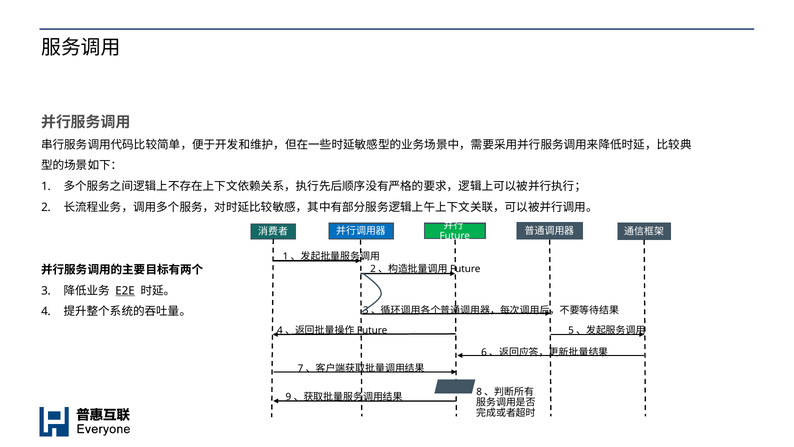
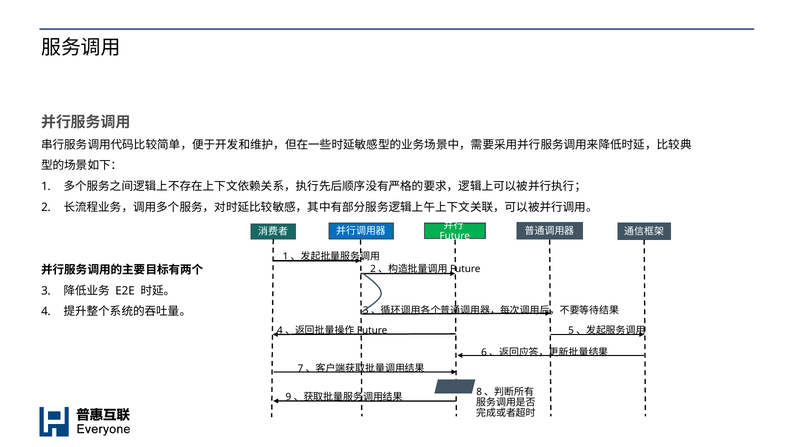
E2E underline: present -> none
